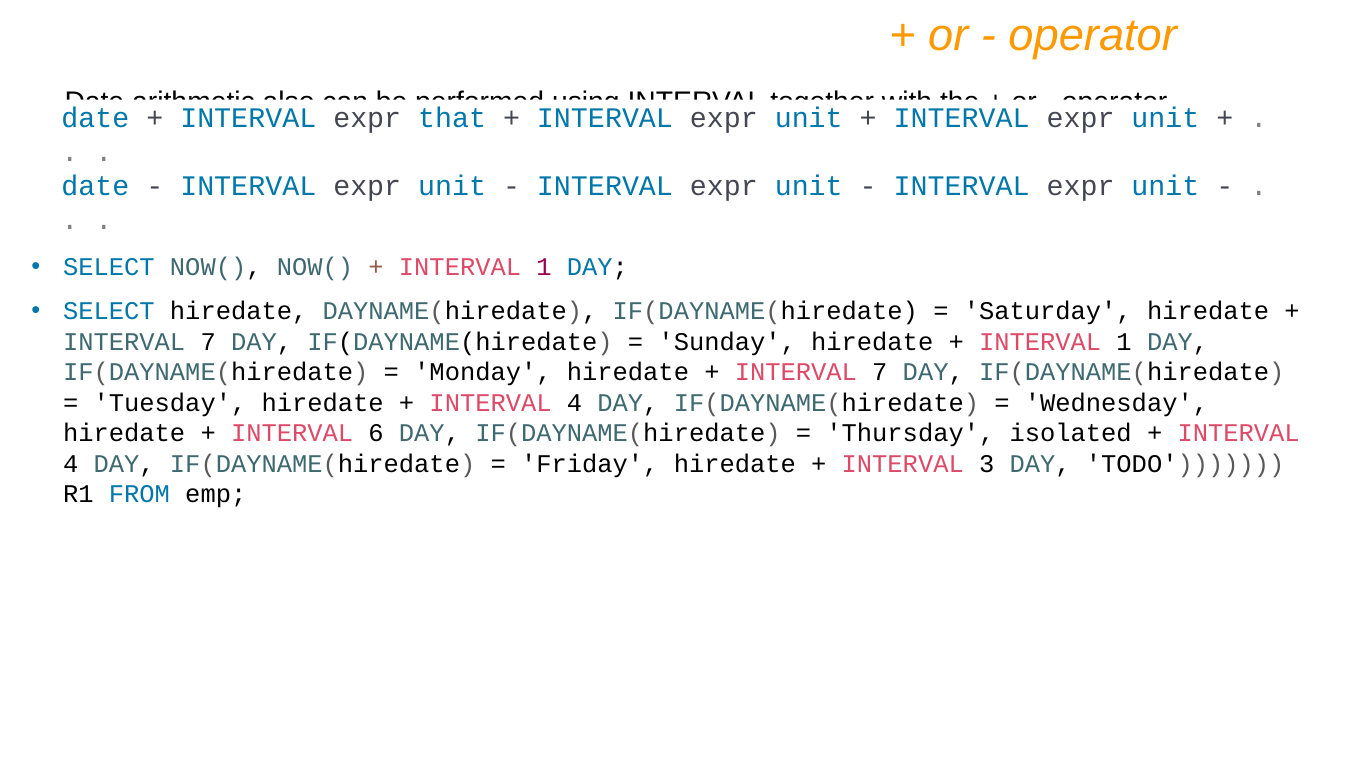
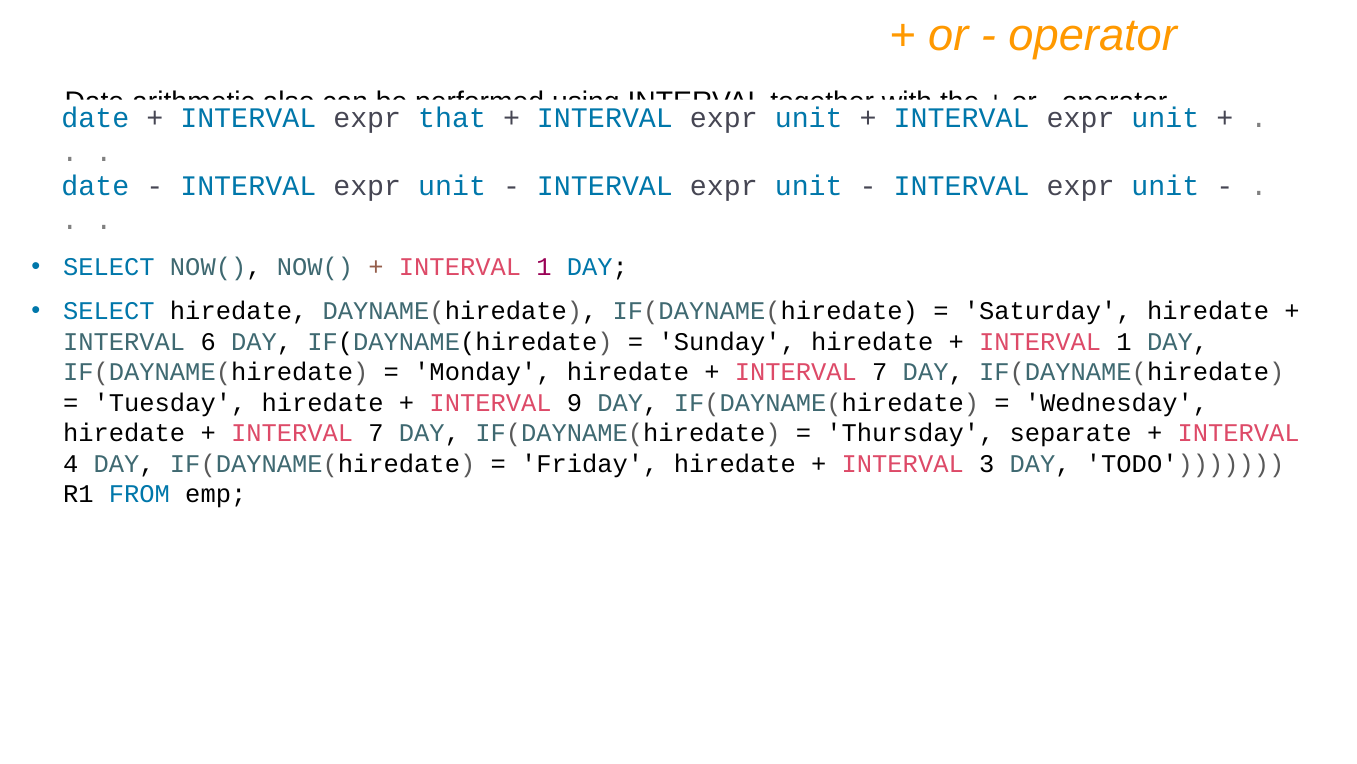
7 at (208, 341): 7 -> 6
4 at (575, 403): 4 -> 9
6 at (376, 433): 6 -> 7
isolated: isolated -> separate
